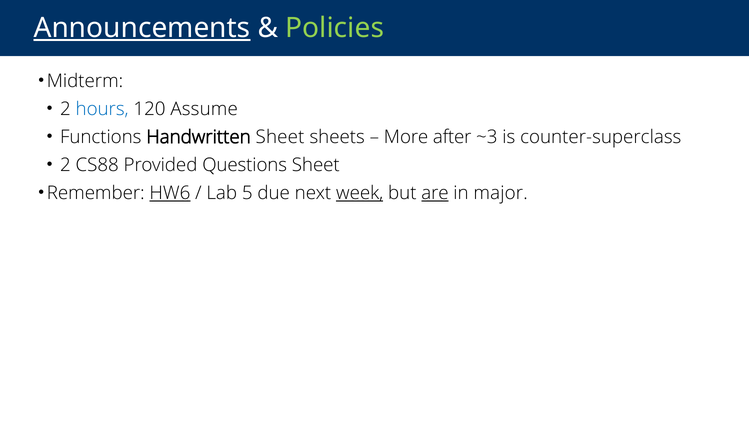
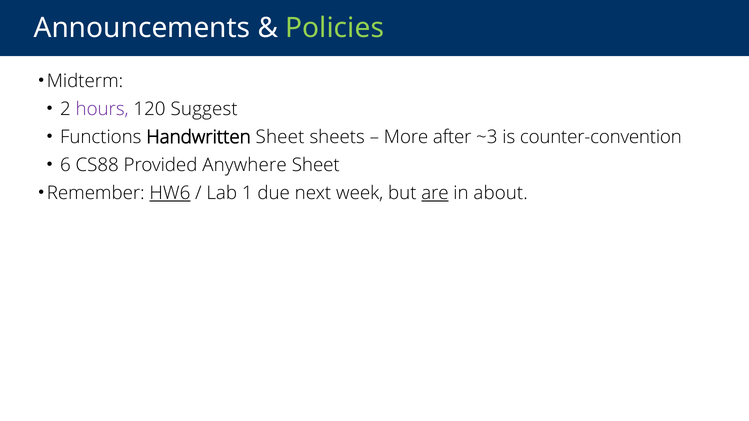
Announcements underline: present -> none
hours colour: blue -> purple
Assume: Assume -> Suggest
counter-superclass: counter-superclass -> counter-convention
2 at (65, 165): 2 -> 6
Questions: Questions -> Anywhere
5: 5 -> 1
week underline: present -> none
major: major -> about
